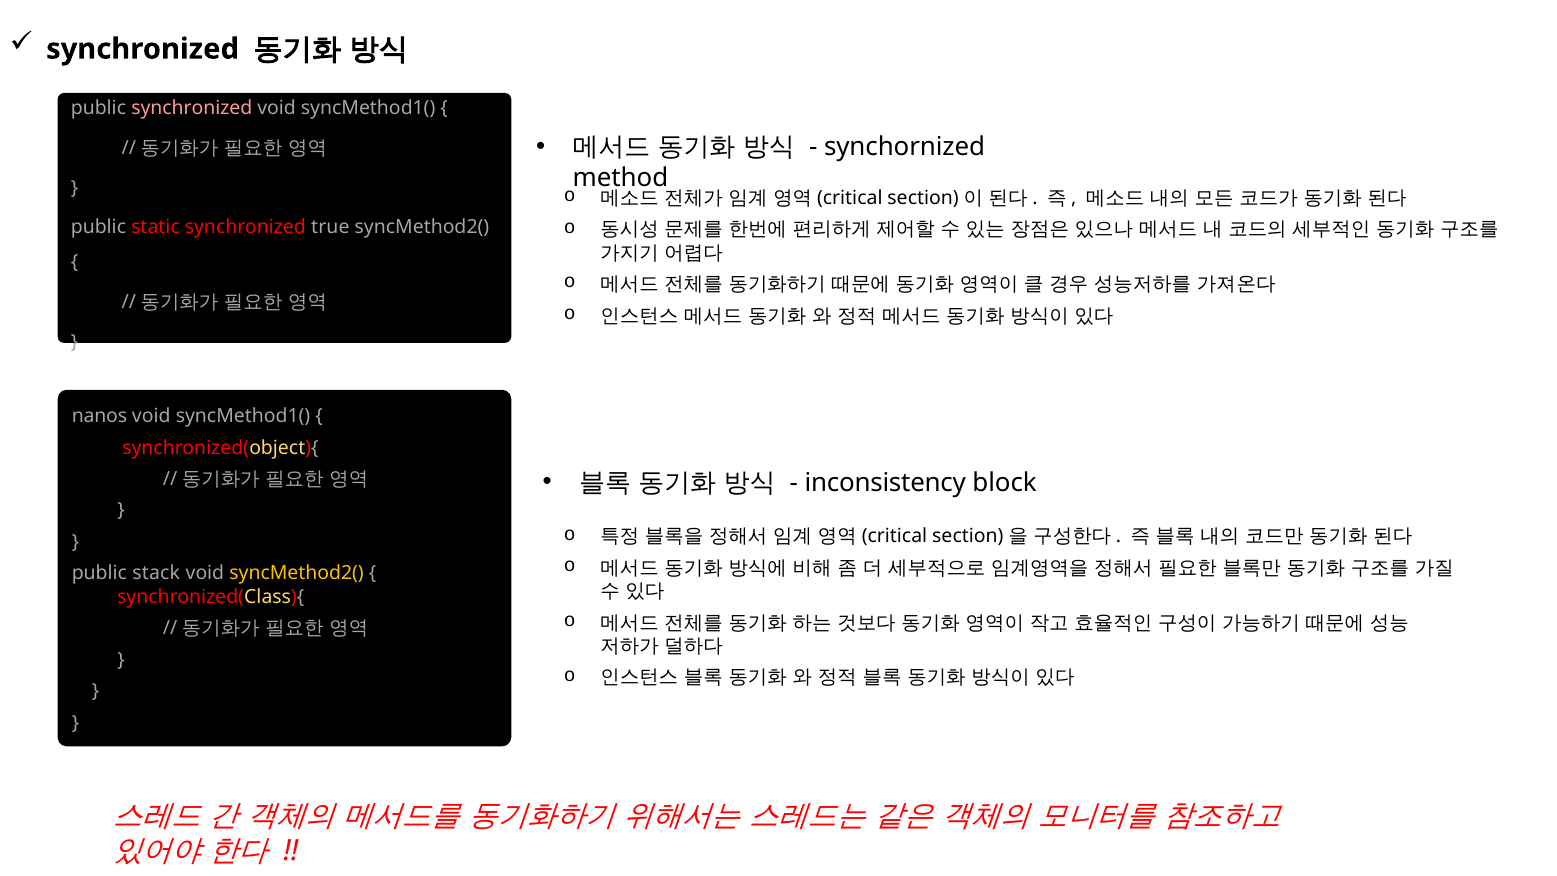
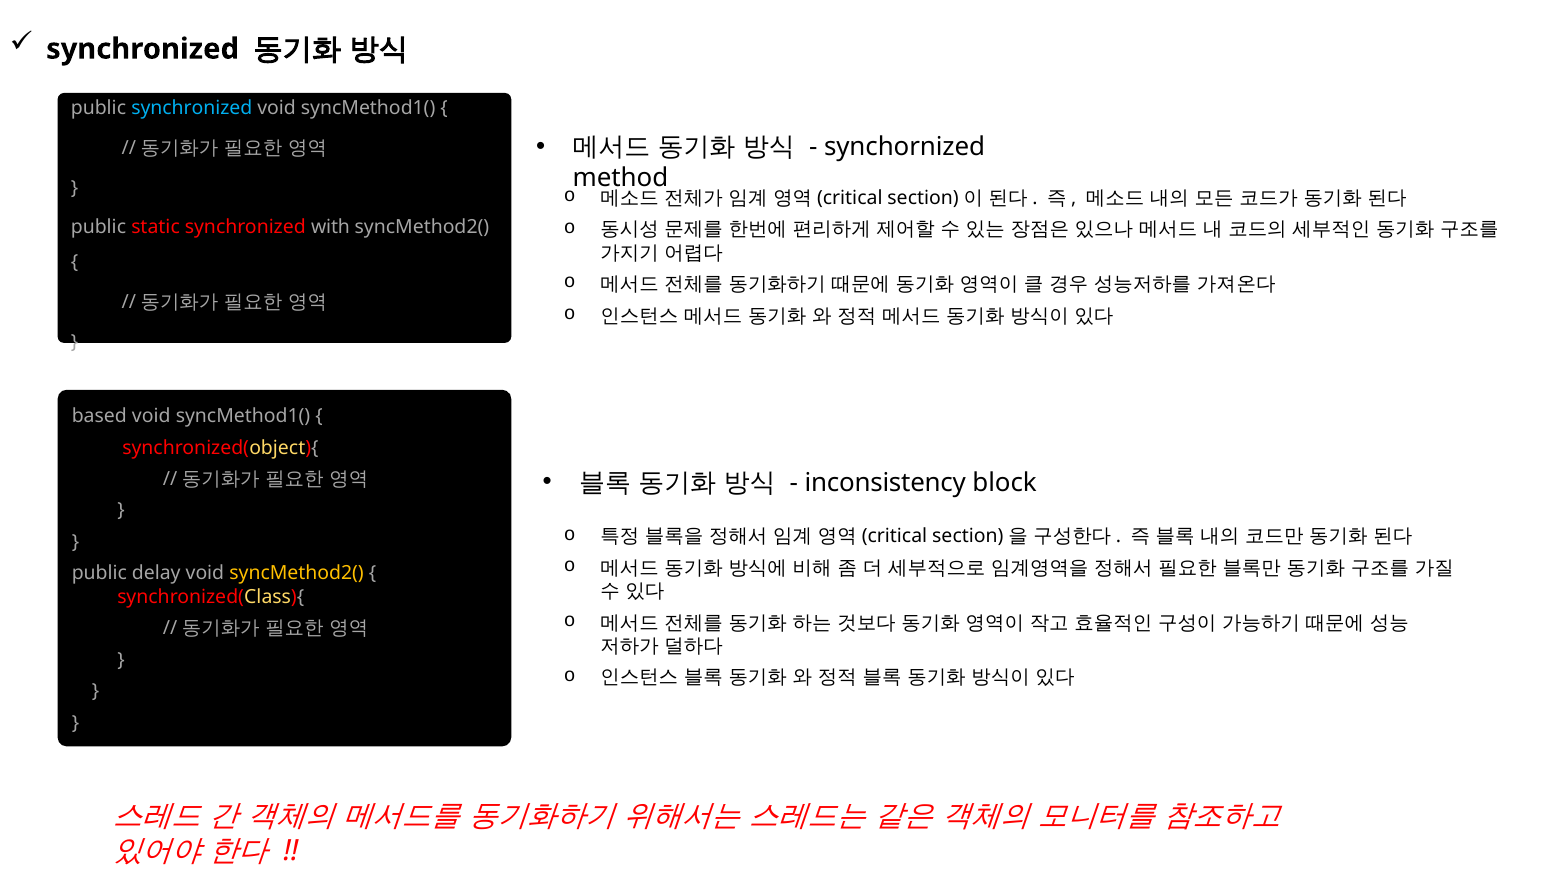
synchronized at (192, 108) colour: pink -> light blue
true: true -> with
nanos: nanos -> based
stack: stack -> delay
